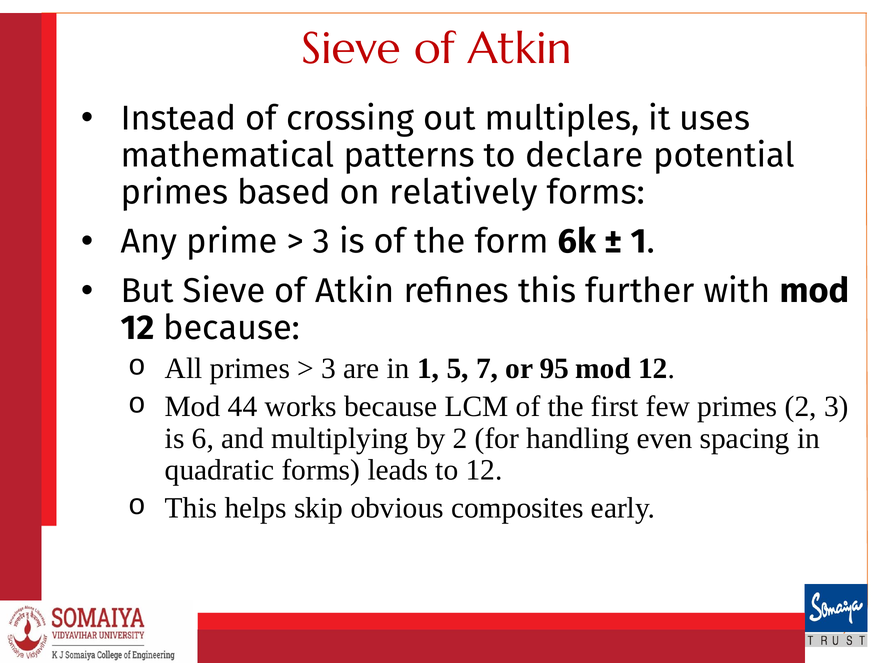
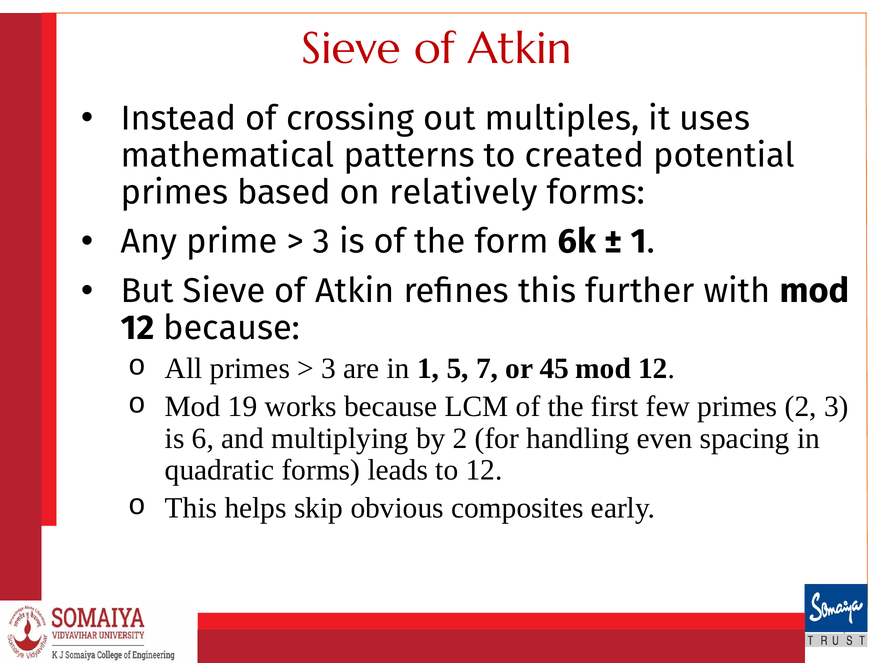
declare: declare -> created
95: 95 -> 45
44: 44 -> 19
